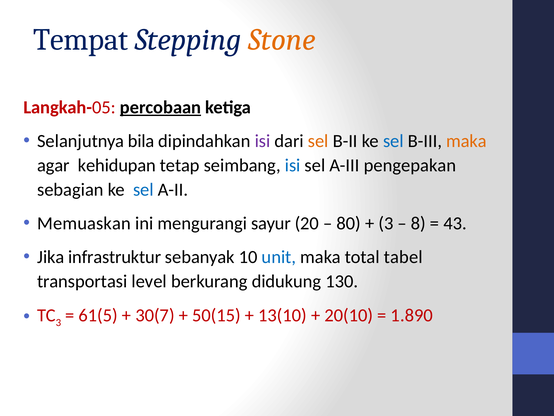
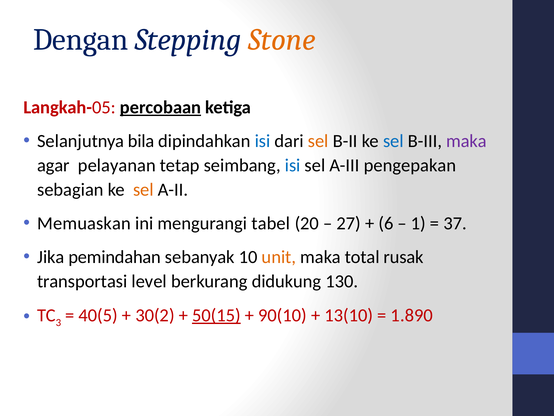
Tempat: Tempat -> Dengan
isi at (263, 141) colour: purple -> blue
maka at (467, 141) colour: orange -> purple
kehidupan: kehidupan -> pelayanan
sel at (143, 190) colour: blue -> orange
sayur: sayur -> tabel
80: 80 -> 27
3 at (386, 223): 3 -> 6
8: 8 -> 1
43: 43 -> 37
infrastruktur: infrastruktur -> pemindahan
unit colour: blue -> orange
tabel: tabel -> rusak
61(5: 61(5 -> 40(5
30(7: 30(7 -> 30(2
50(15 underline: none -> present
13(10: 13(10 -> 90(10
20(10: 20(10 -> 13(10
